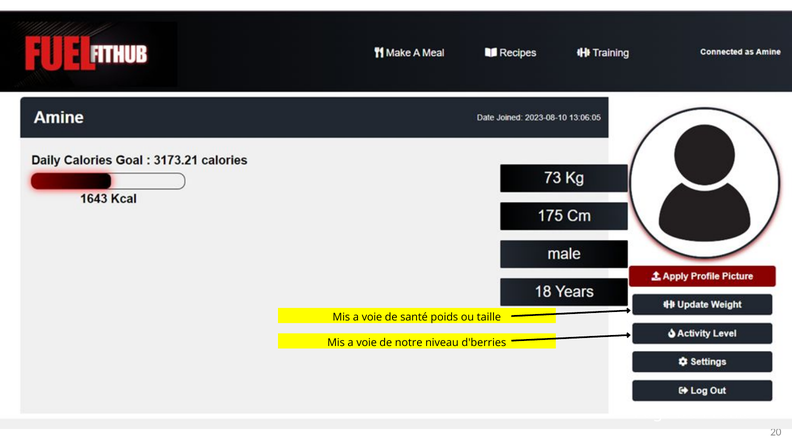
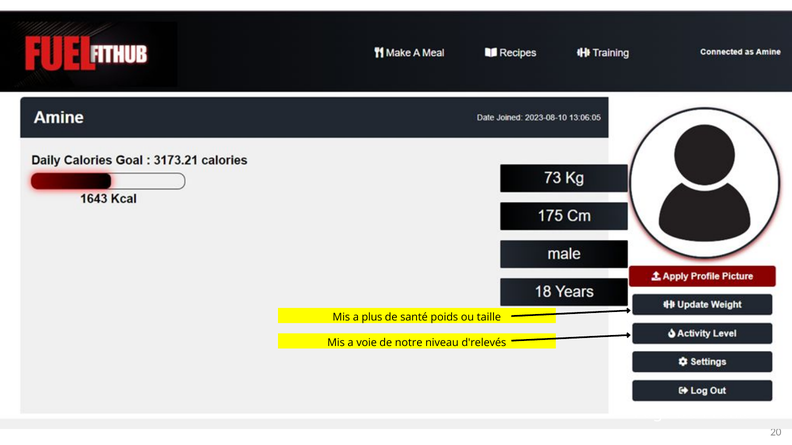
voie at (372, 318): voie -> plus
d'berries: d'berries -> d'relevés
